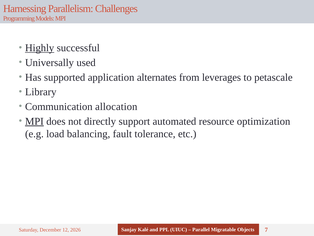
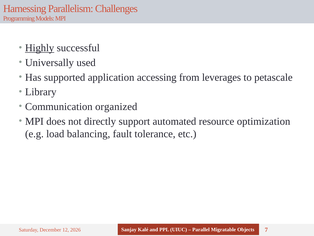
alternates: alternates -> accessing
allocation: allocation -> organized
MPI at (34, 121) underline: present -> none
